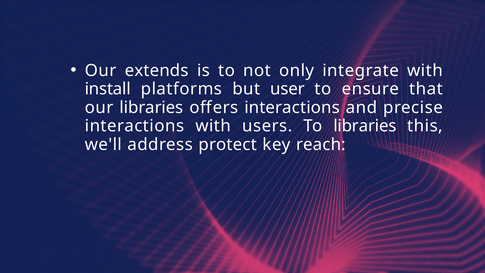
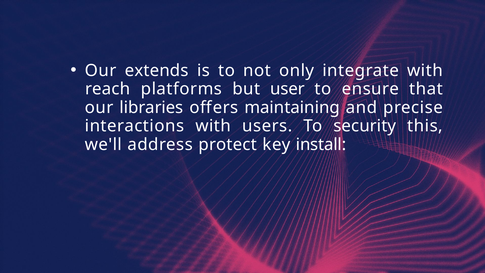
install: install -> reach
offers interactions: interactions -> maintaining
To libraries: libraries -> security
reach: reach -> install
